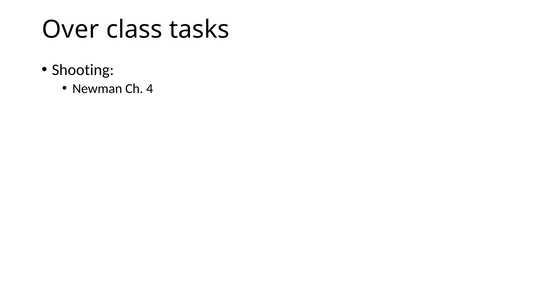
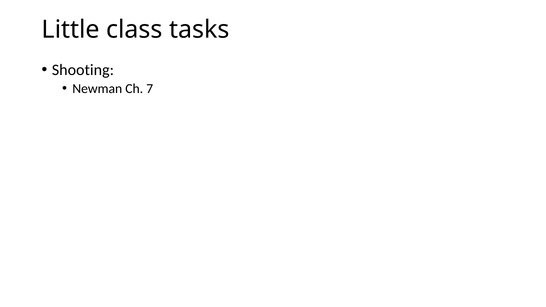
Over: Over -> Little
4: 4 -> 7
